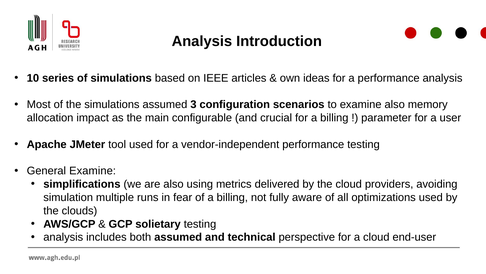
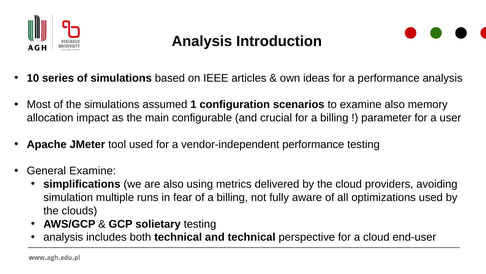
3: 3 -> 1
both assumed: assumed -> technical
